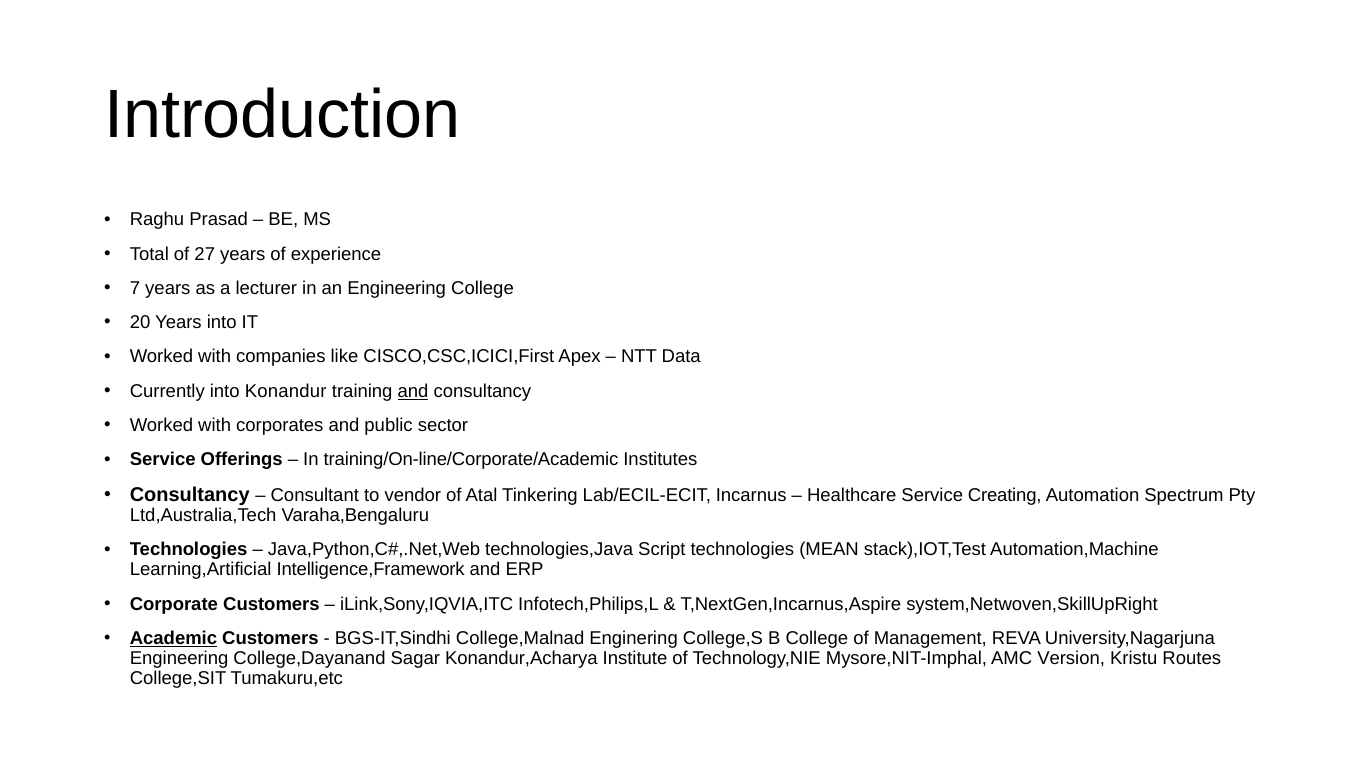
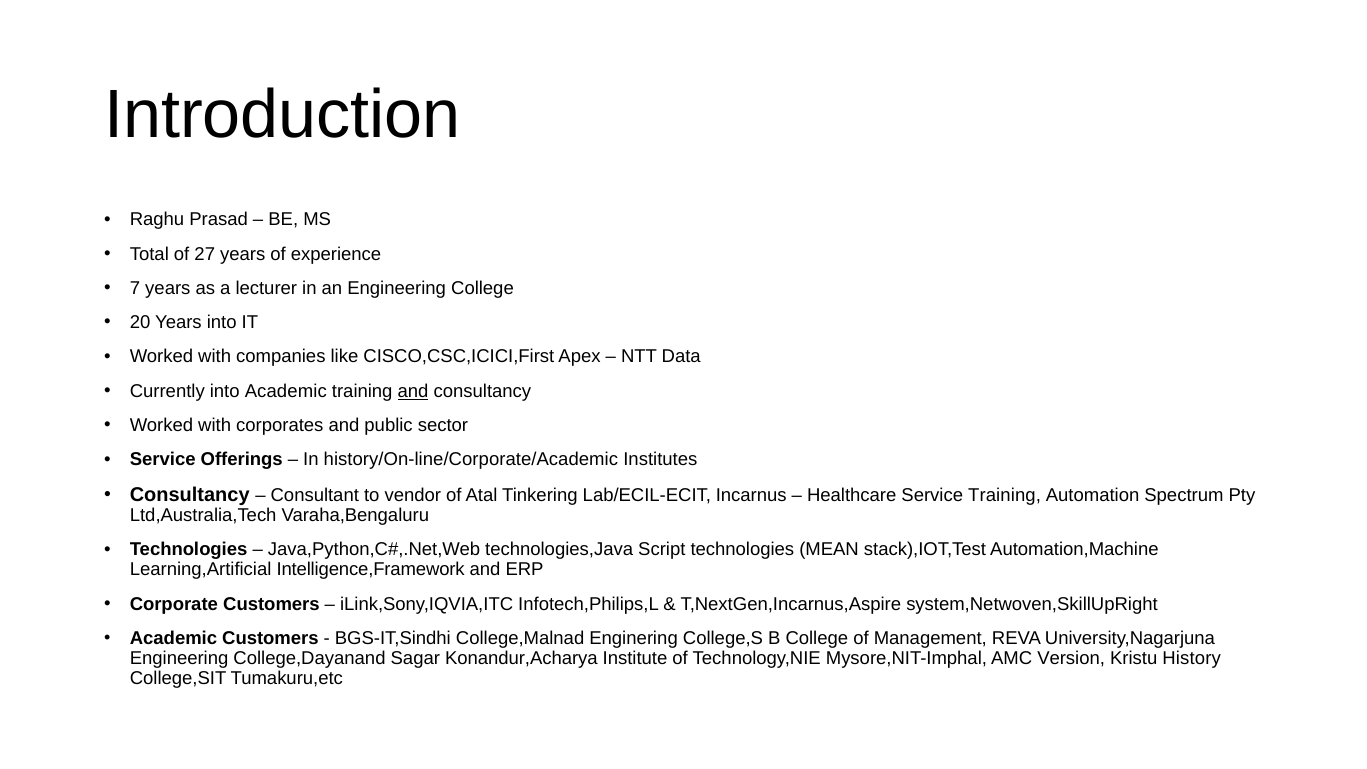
into Konandur: Konandur -> Academic
training/On-line/Corporate/Academic: training/On-line/Corporate/Academic -> history/On-line/Corporate/Academic
Service Creating: Creating -> Training
Academic at (173, 638) underline: present -> none
Routes: Routes -> History
